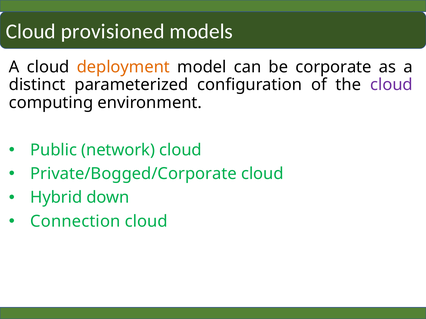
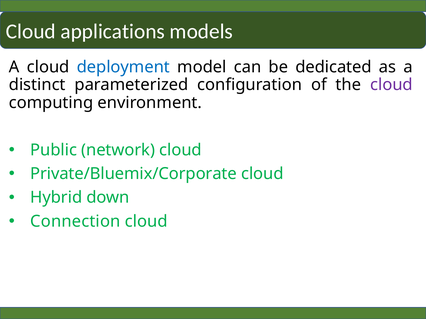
provisioned: provisioned -> applications
deployment colour: orange -> blue
corporate: corporate -> dedicated
Private/Bogged/Corporate: Private/Bogged/Corporate -> Private/Bluemix/Corporate
